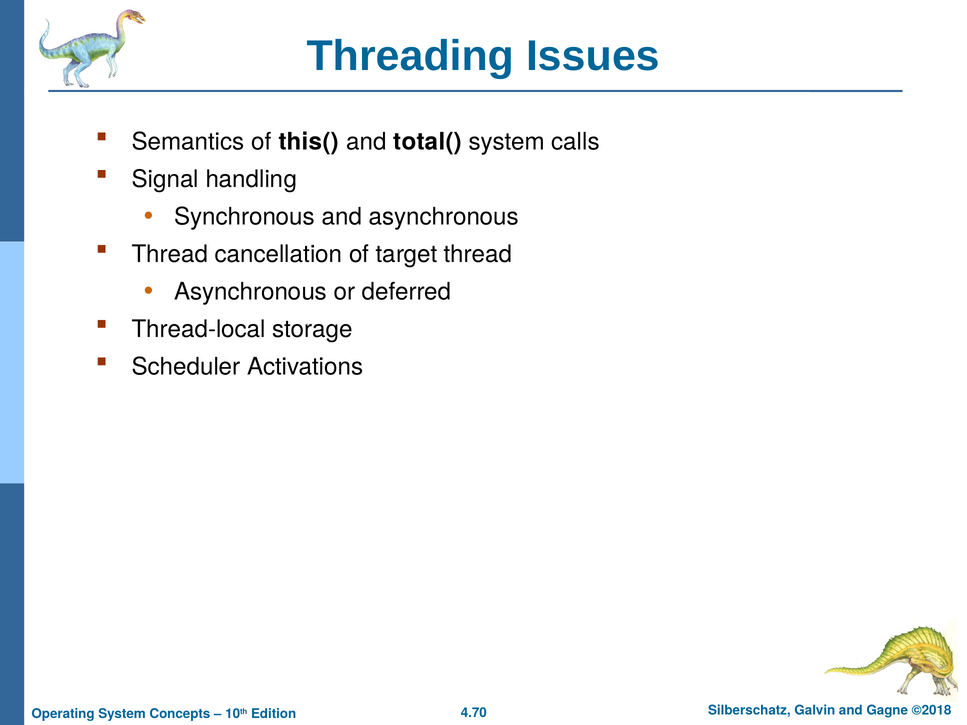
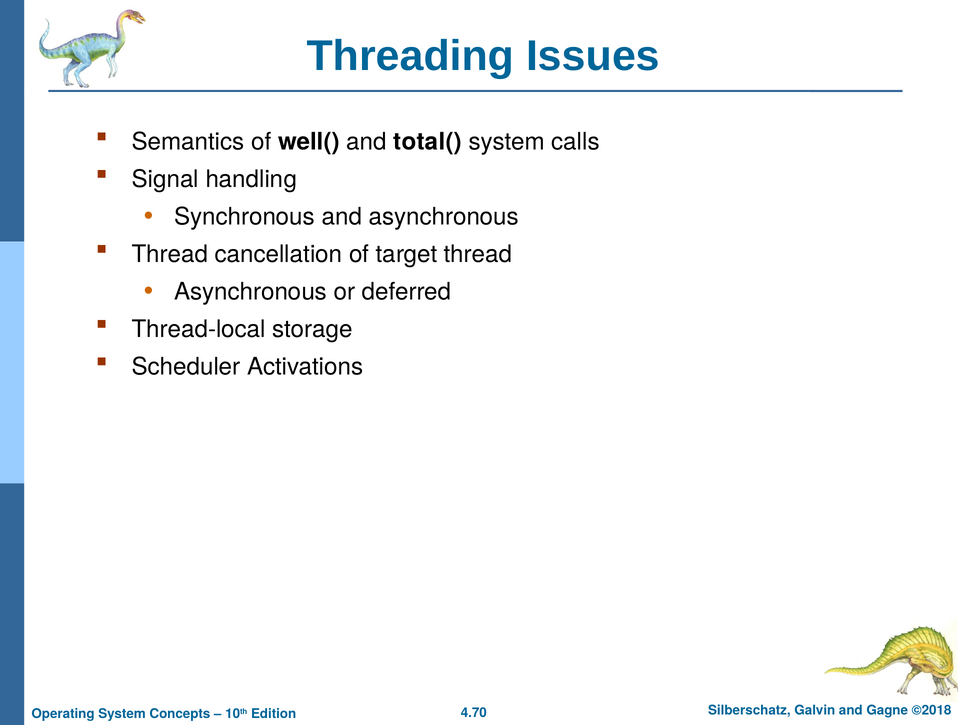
this(: this( -> well(
